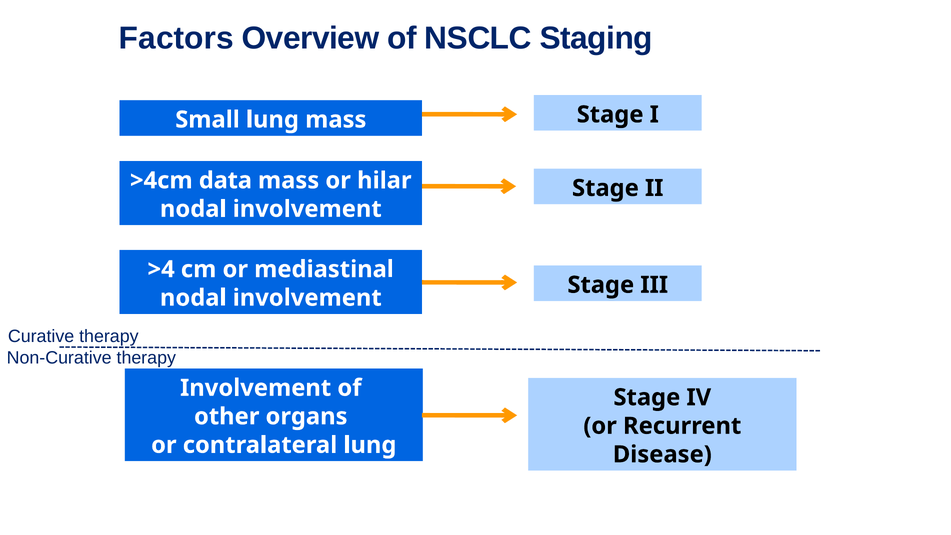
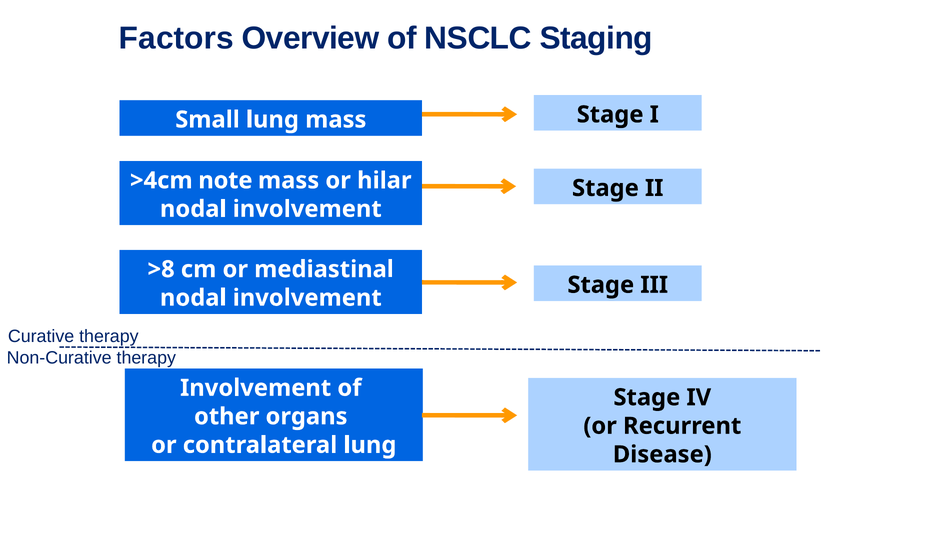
data: data -> note
>4: >4 -> >8
